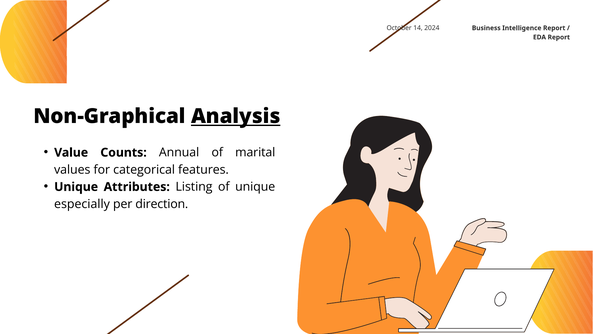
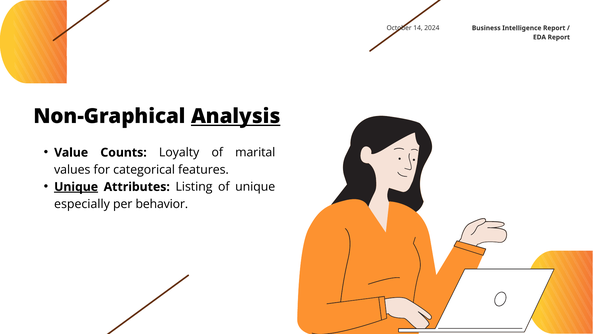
Annual: Annual -> Loyalty
Unique at (76, 187) underline: none -> present
direction: direction -> behavior
